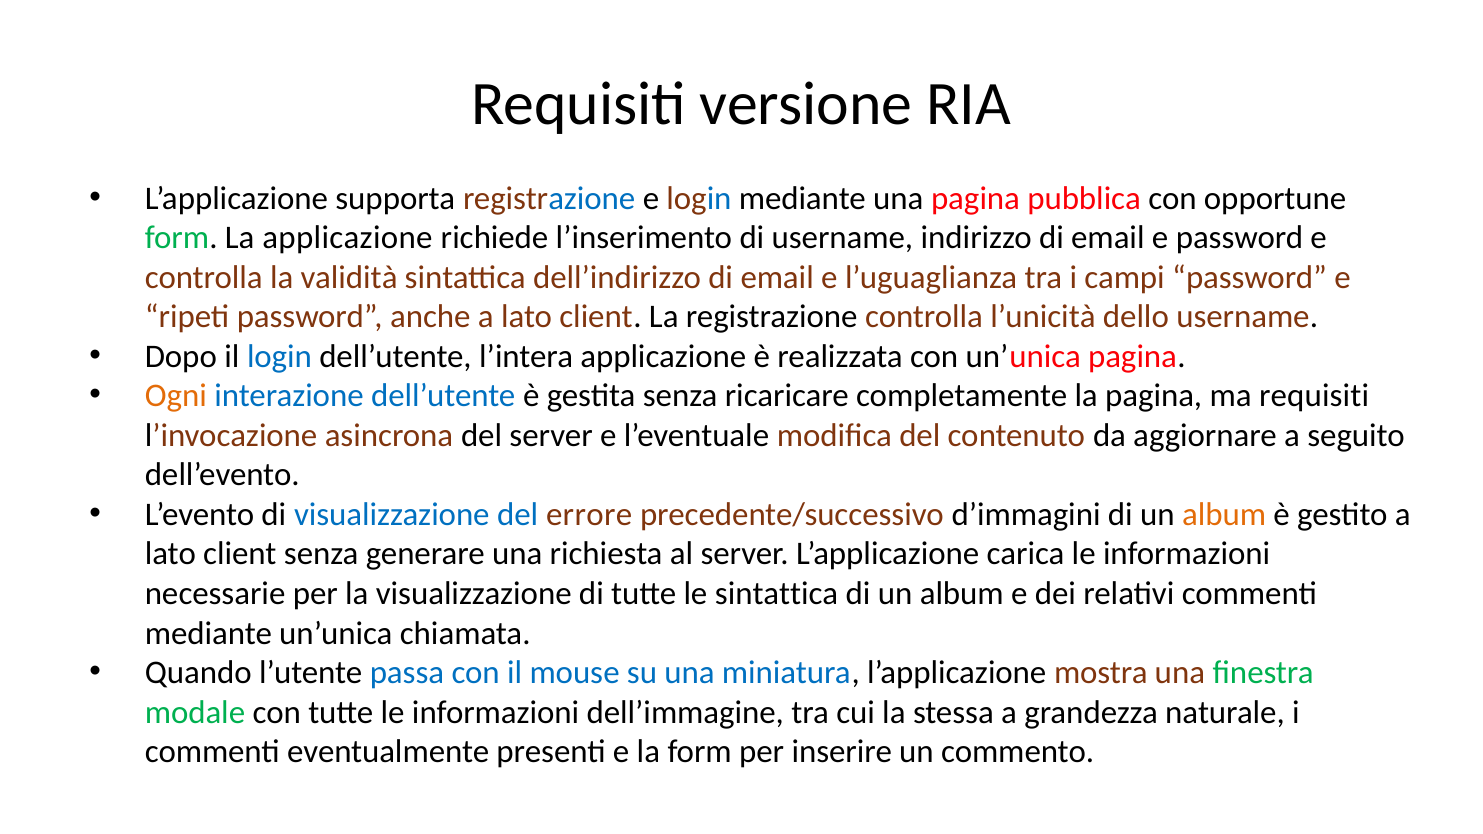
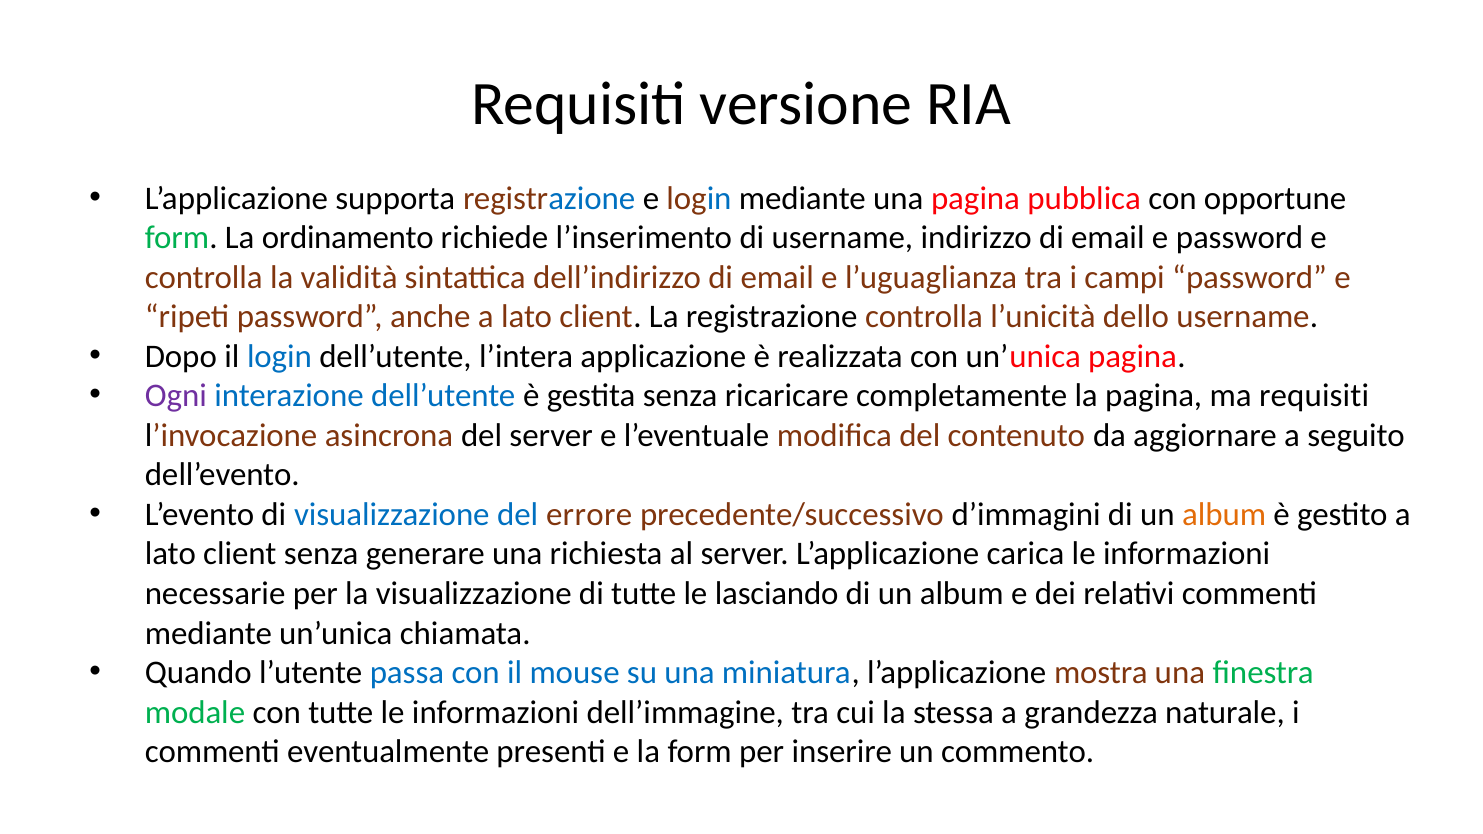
La applicazione: applicazione -> ordinamento
Ogni colour: orange -> purple
le sintattica: sintattica -> lasciando
